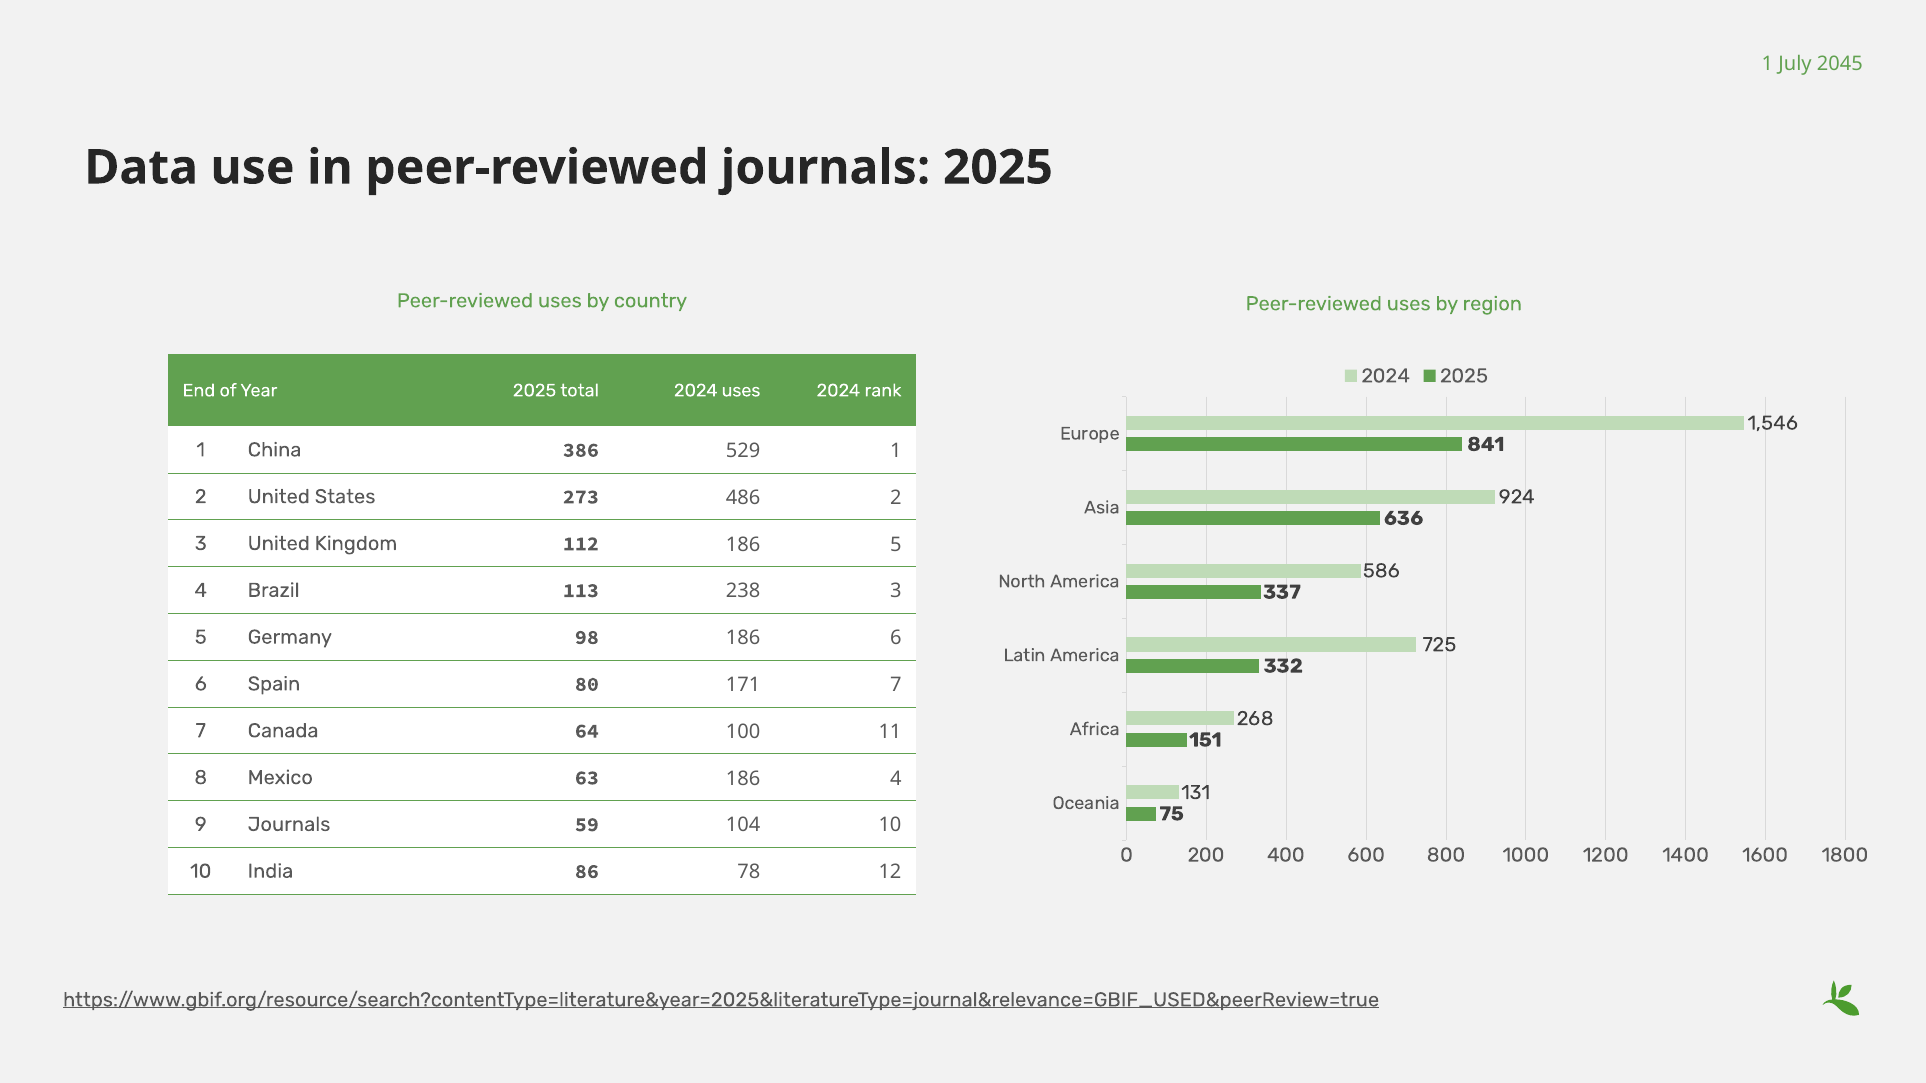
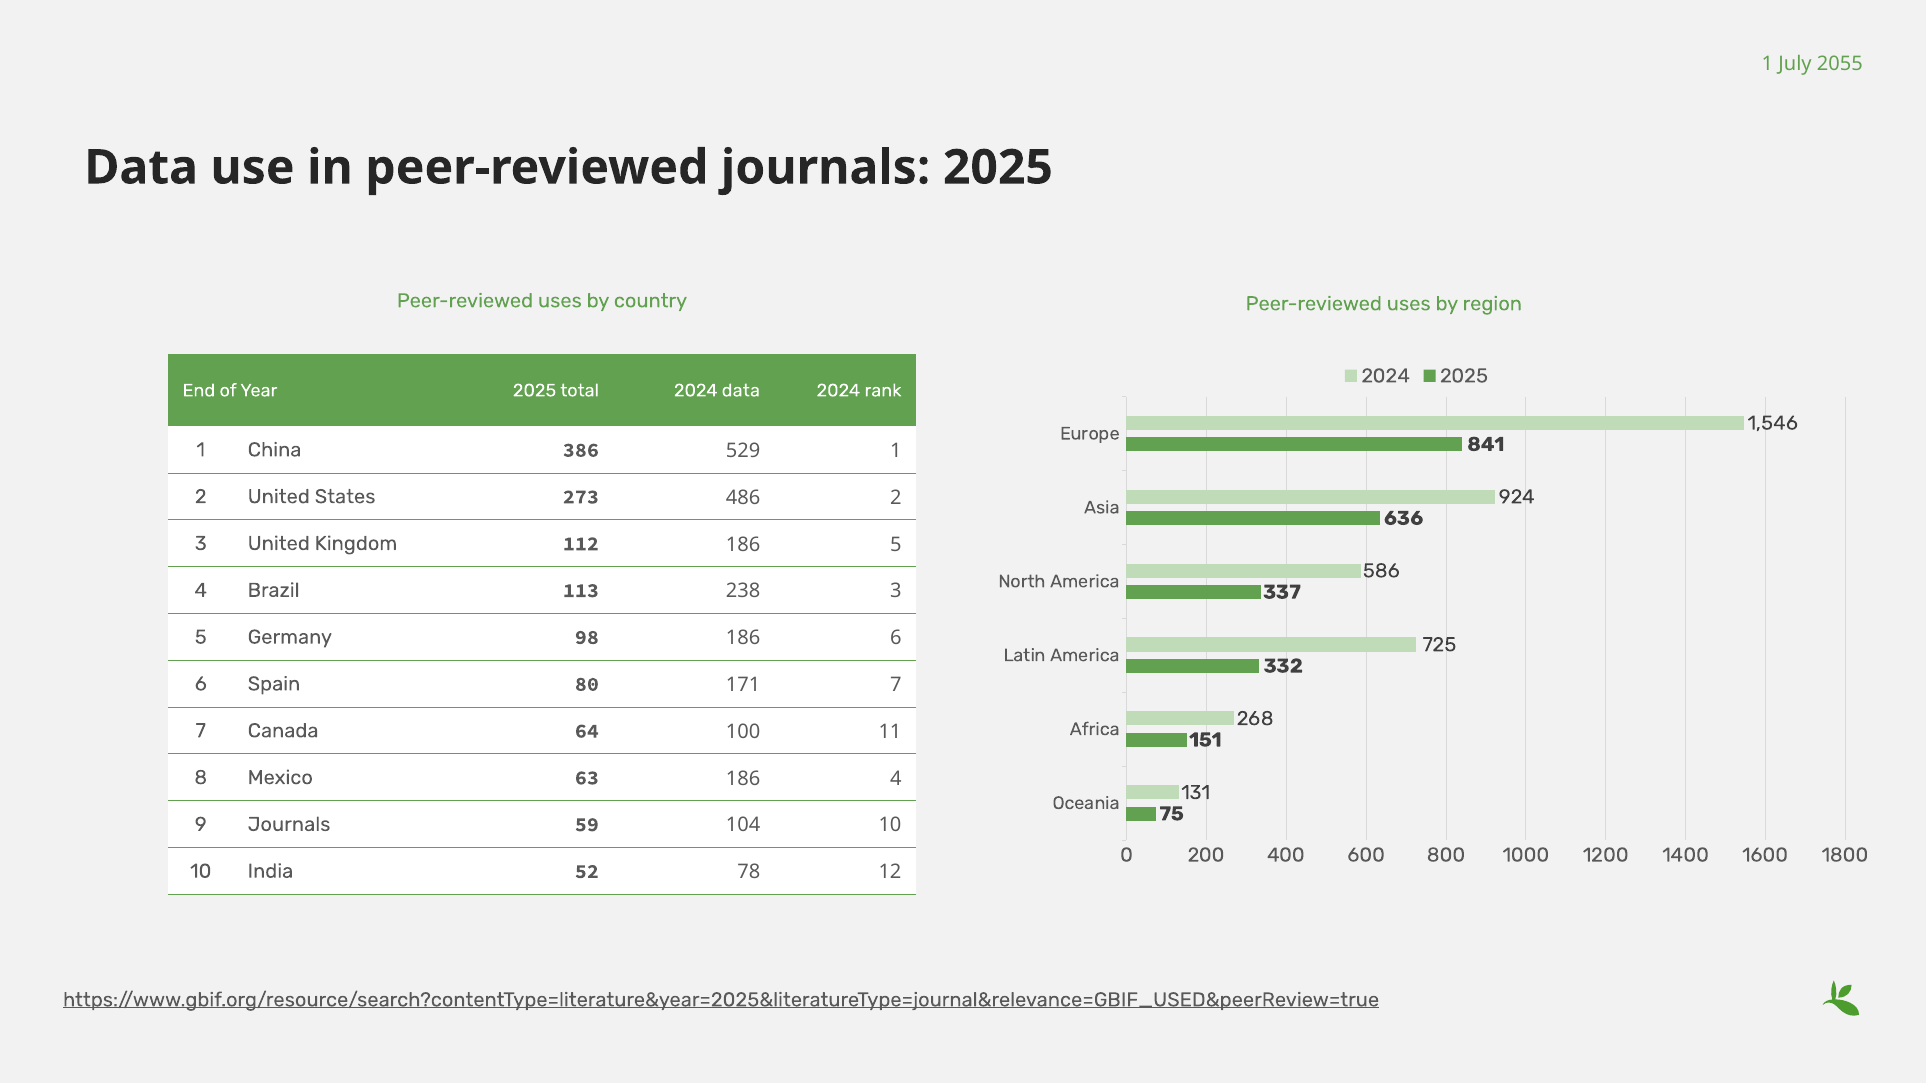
2045: 2045 -> 2055
2024 uses: uses -> data
86: 86 -> 52
